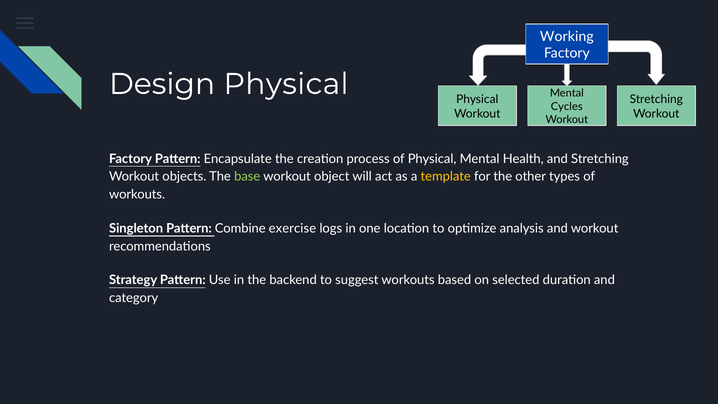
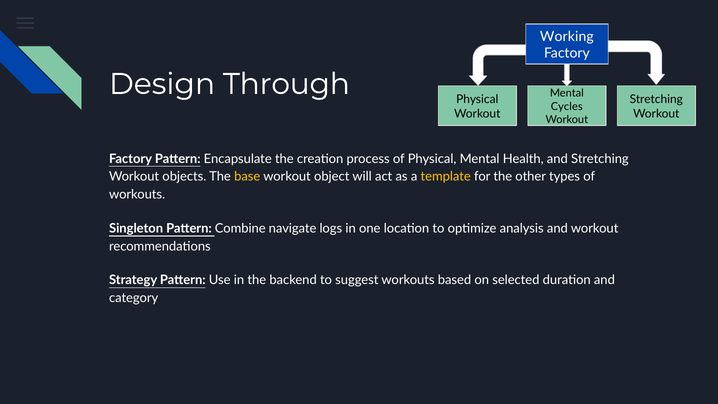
Design Physical: Physical -> Through
base colour: light green -> yellow
exercise: exercise -> navigate
